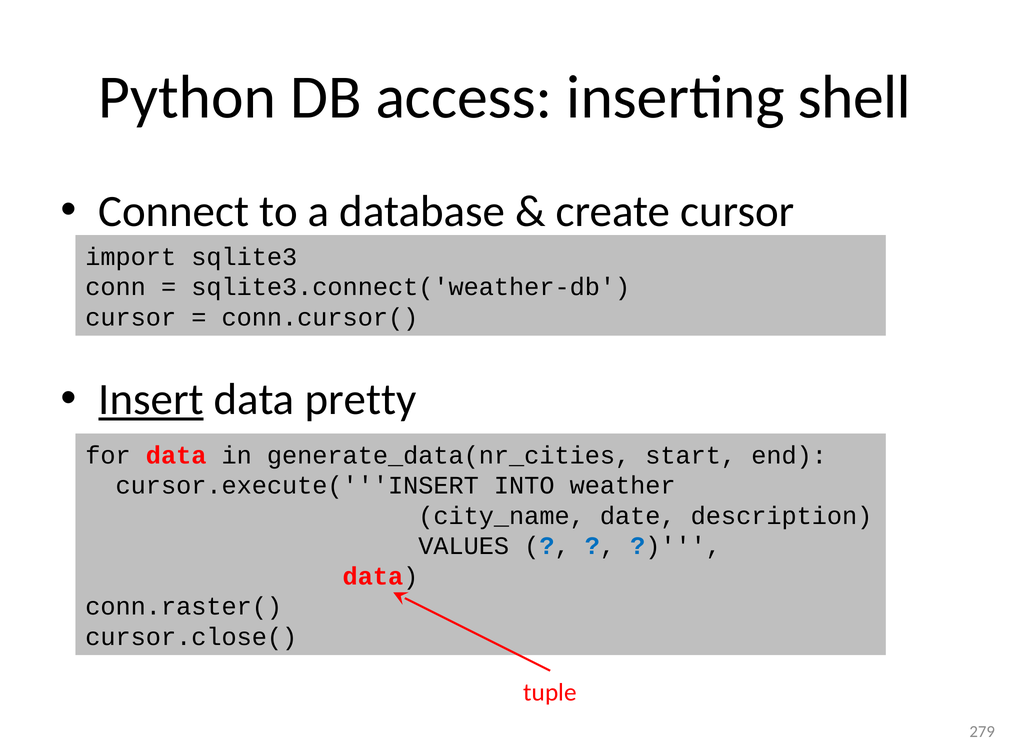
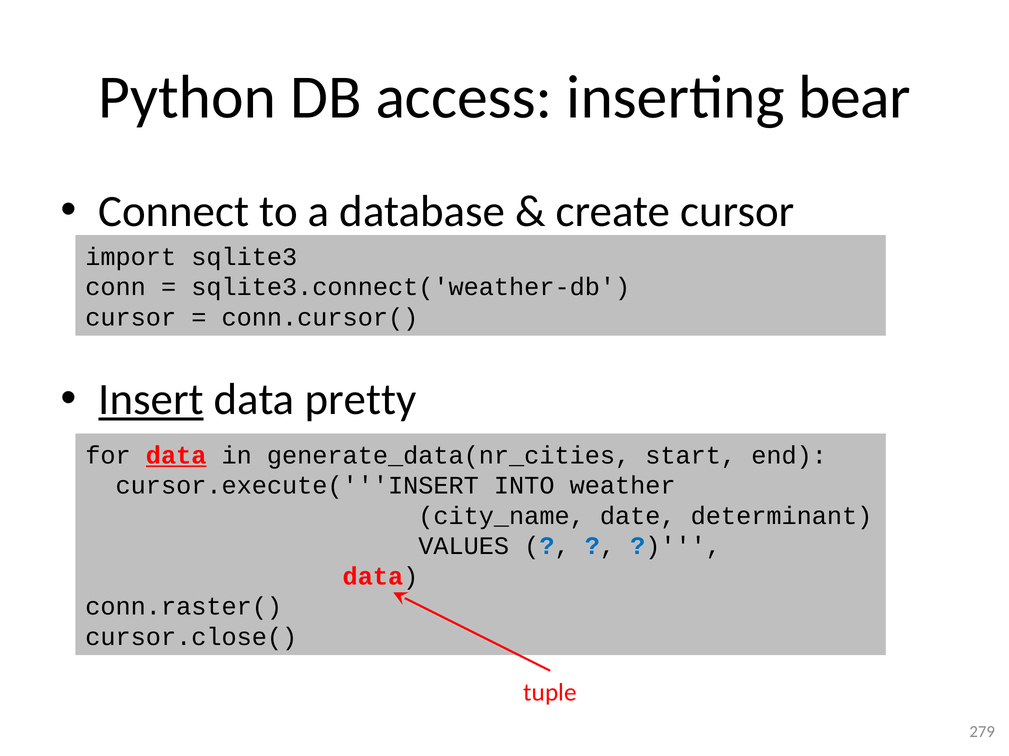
shell: shell -> bear
data at (176, 456) underline: none -> present
description: description -> determinant
